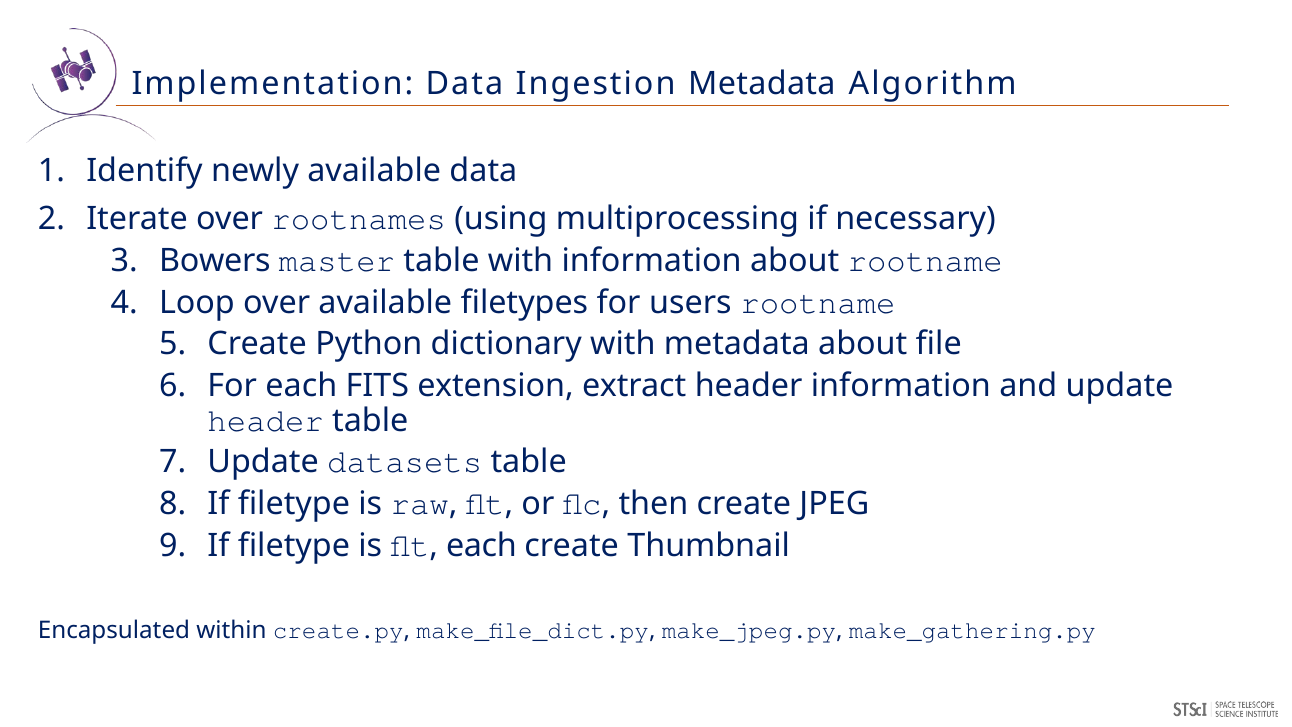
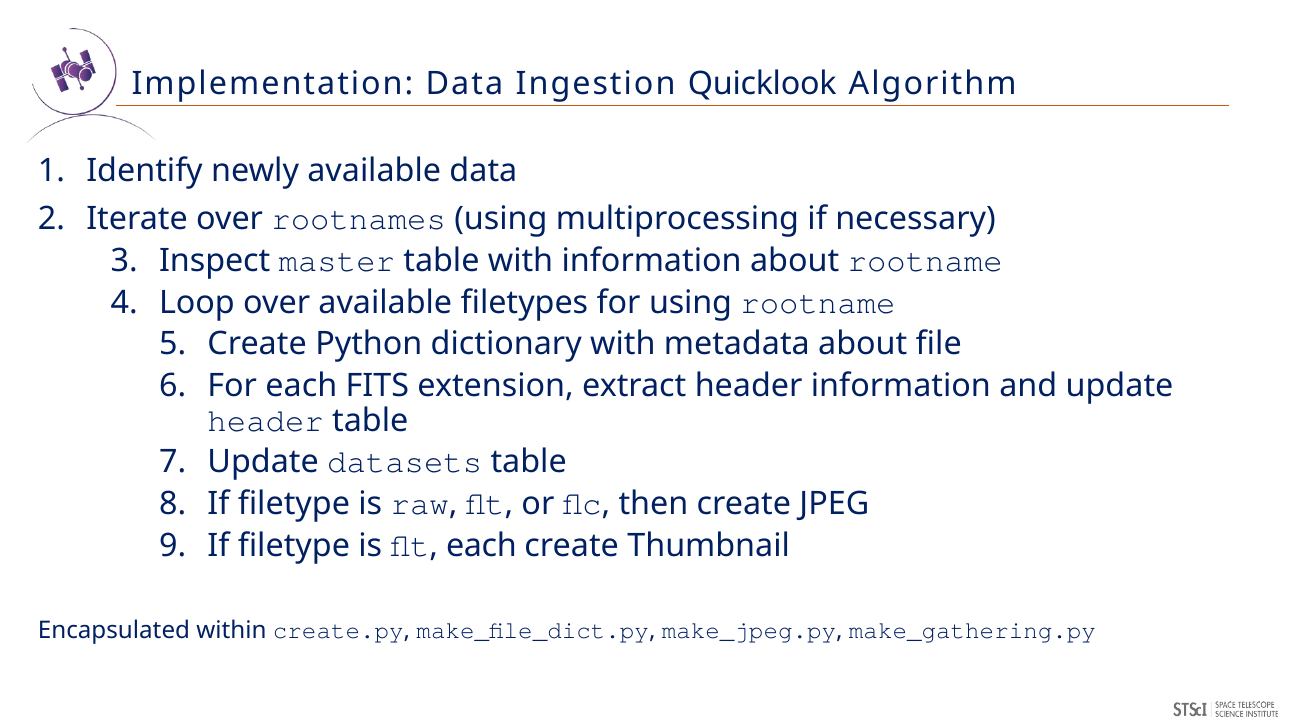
Ingestion Metadata: Metadata -> Quicklook
Bowers: Bowers -> Inspect
for users: users -> using
